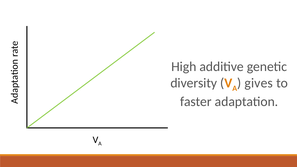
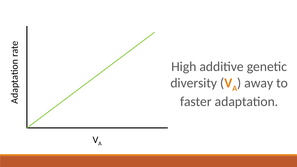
gives: gives -> away
